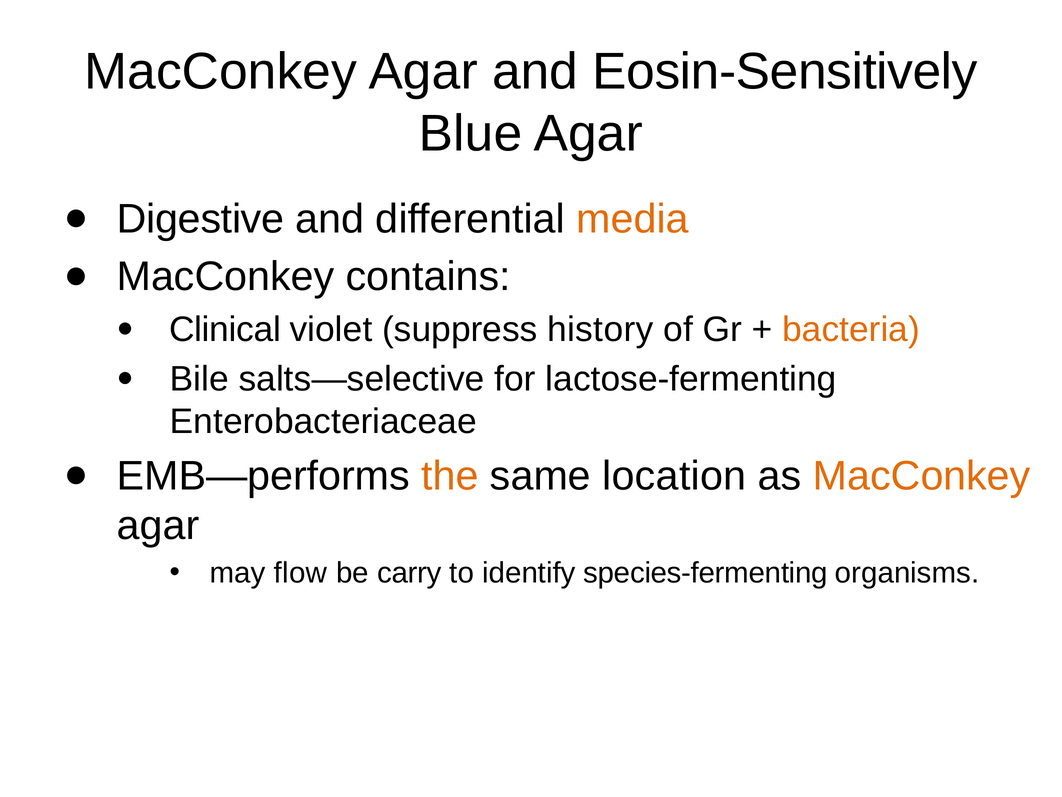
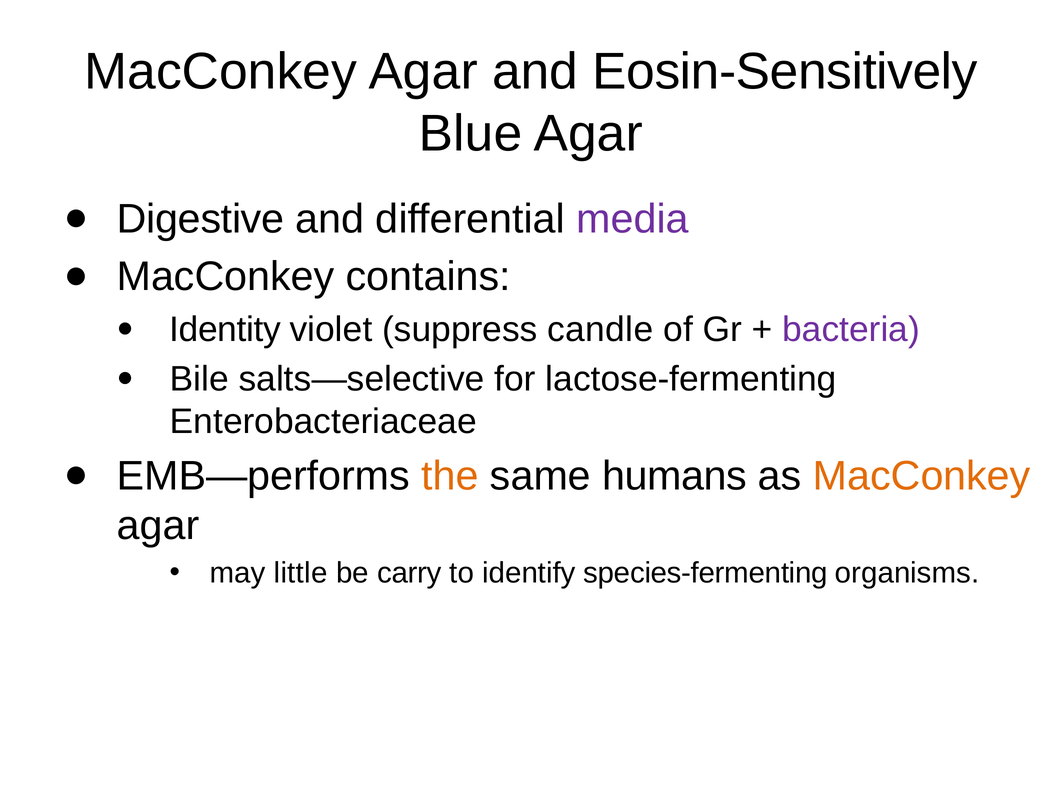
media colour: orange -> purple
Clinical: Clinical -> Identity
history: history -> candle
bacteria colour: orange -> purple
location: location -> humans
flow: flow -> little
